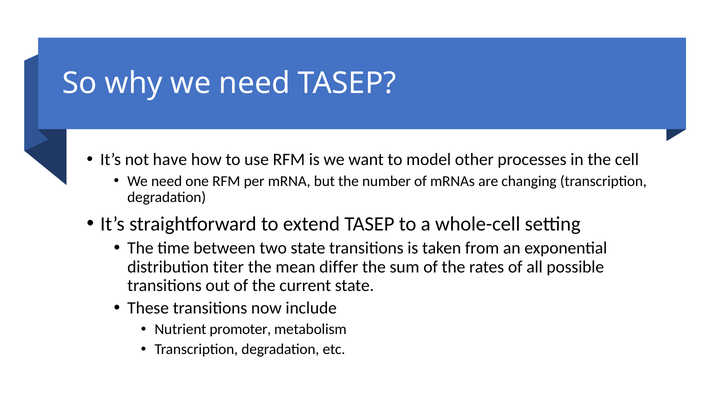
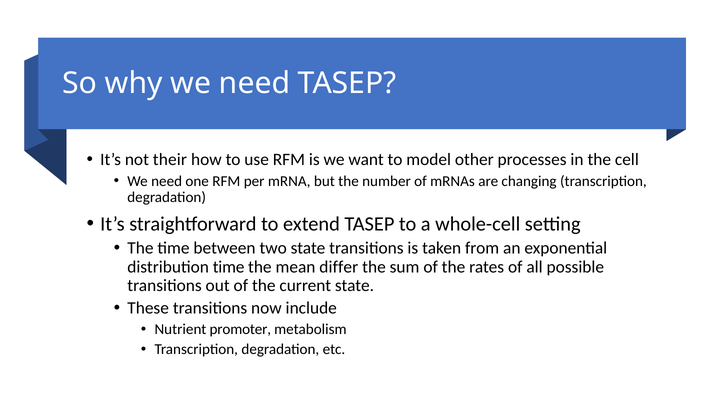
have: have -> their
distribution titer: titer -> time
